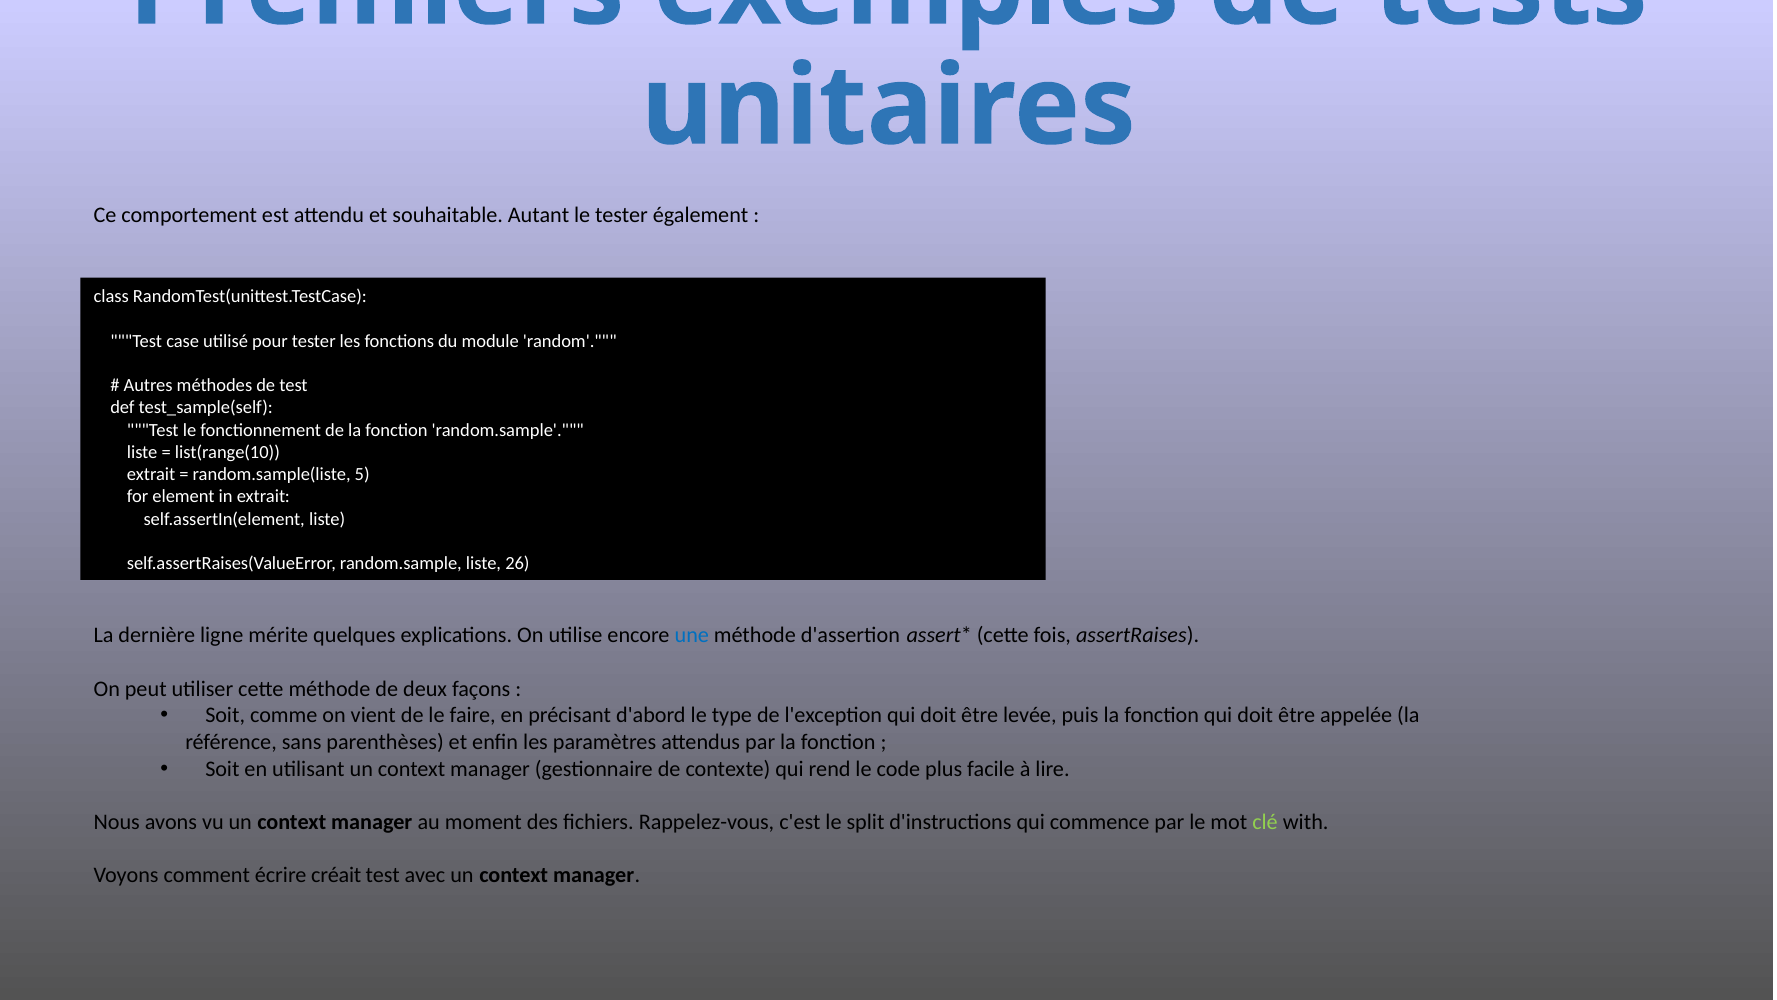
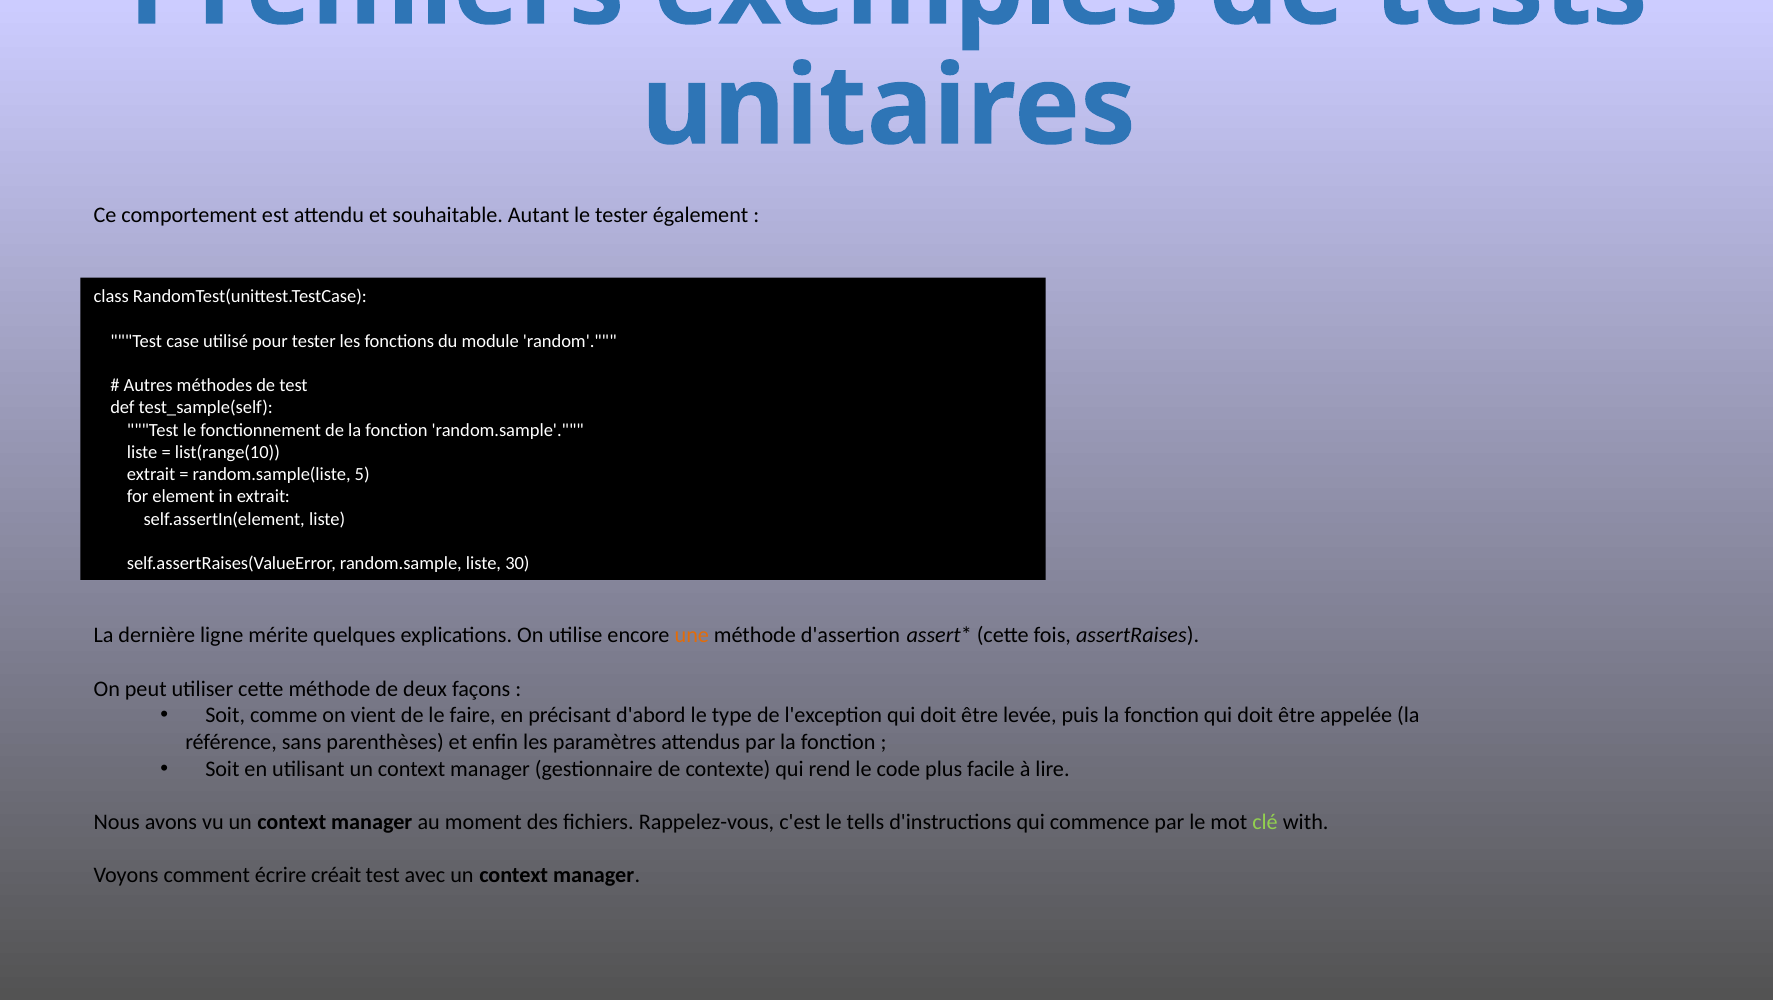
26: 26 -> 30
une colour: blue -> orange
split: split -> tells
